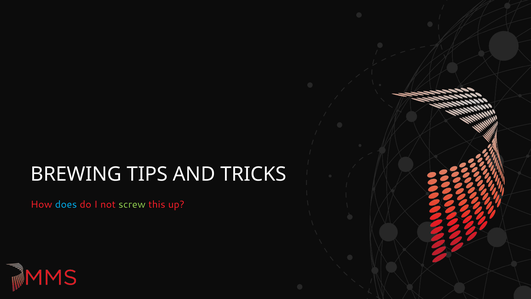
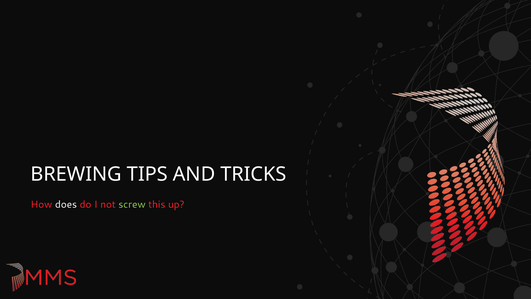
does colour: light blue -> white
